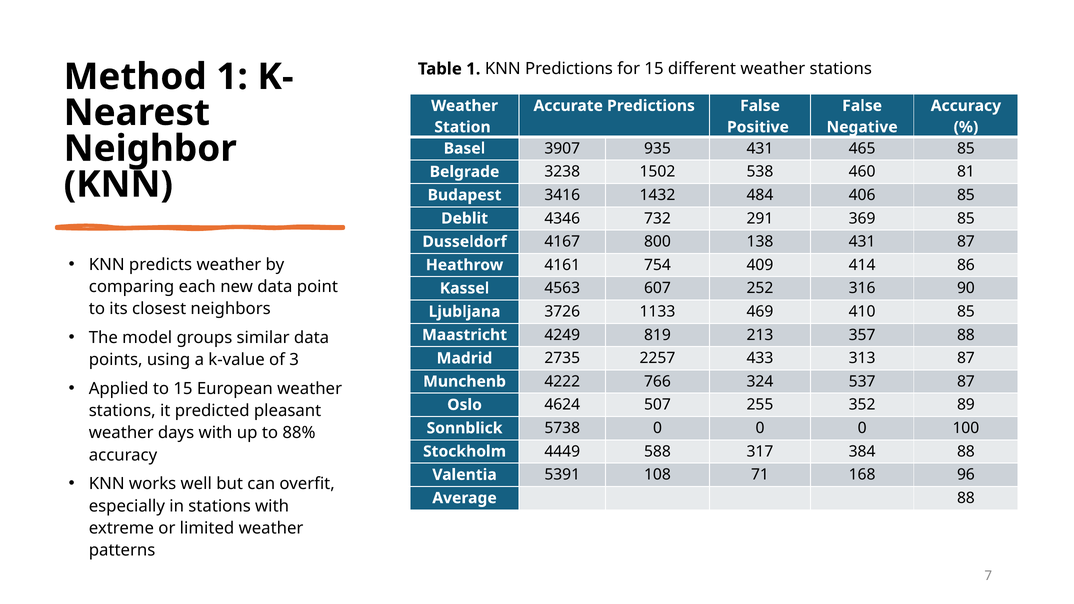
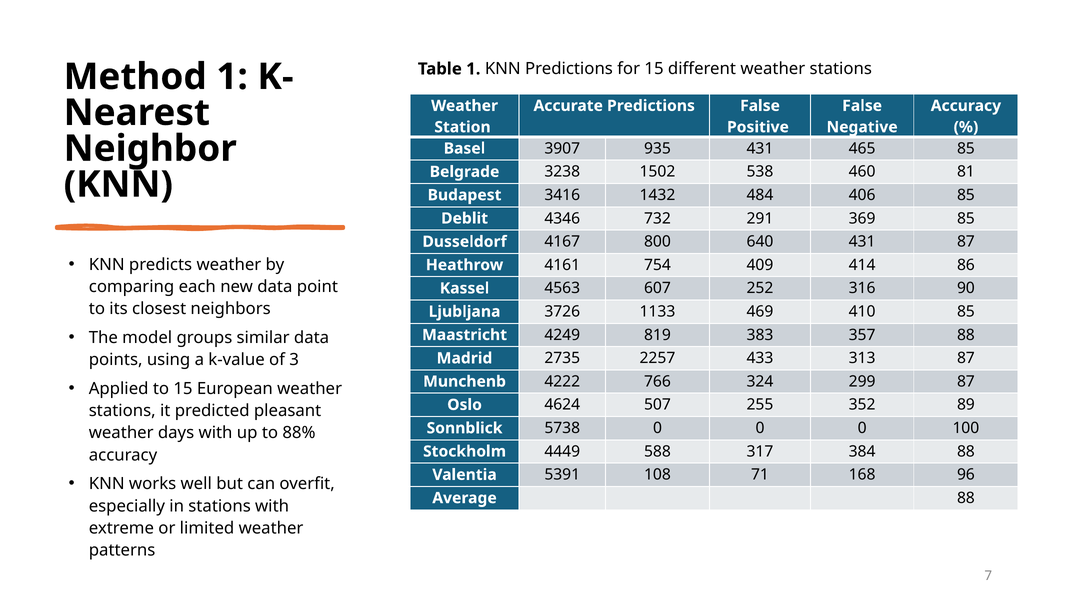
138: 138 -> 640
213: 213 -> 383
537: 537 -> 299
